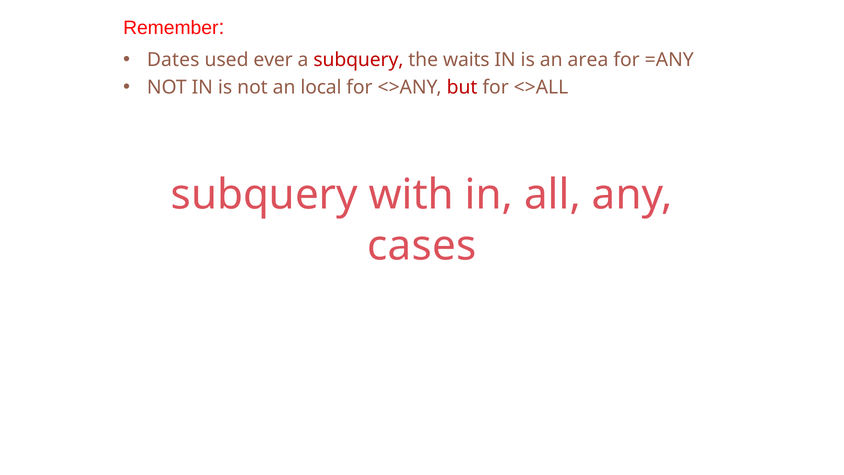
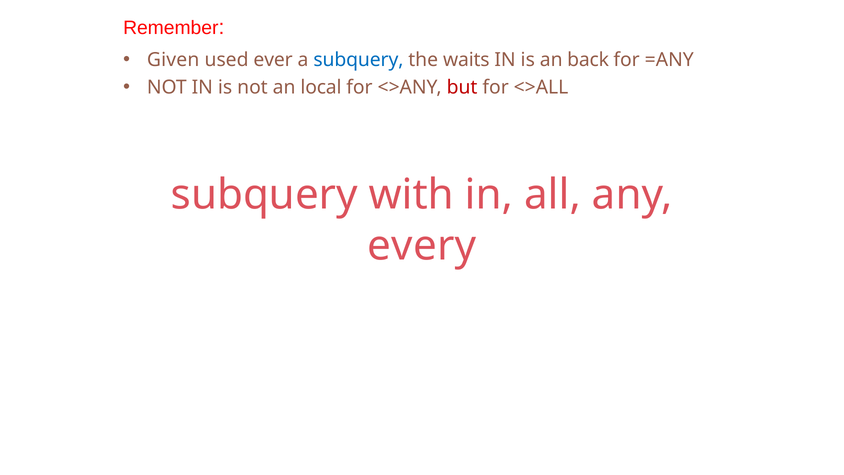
Dates: Dates -> Given
subquery at (358, 60) colour: red -> blue
area: area -> back
cases: cases -> every
